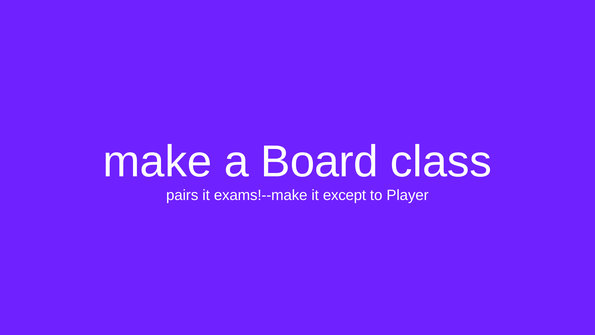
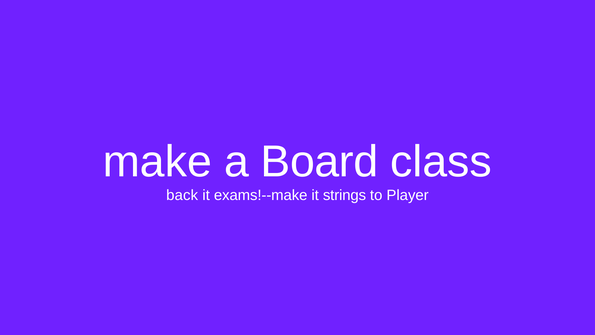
pairs: pairs -> back
except: except -> strings
